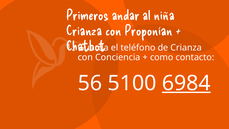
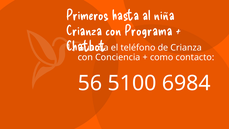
andar: andar -> hasta
Proponían: Proponían -> Programa
6984 underline: present -> none
